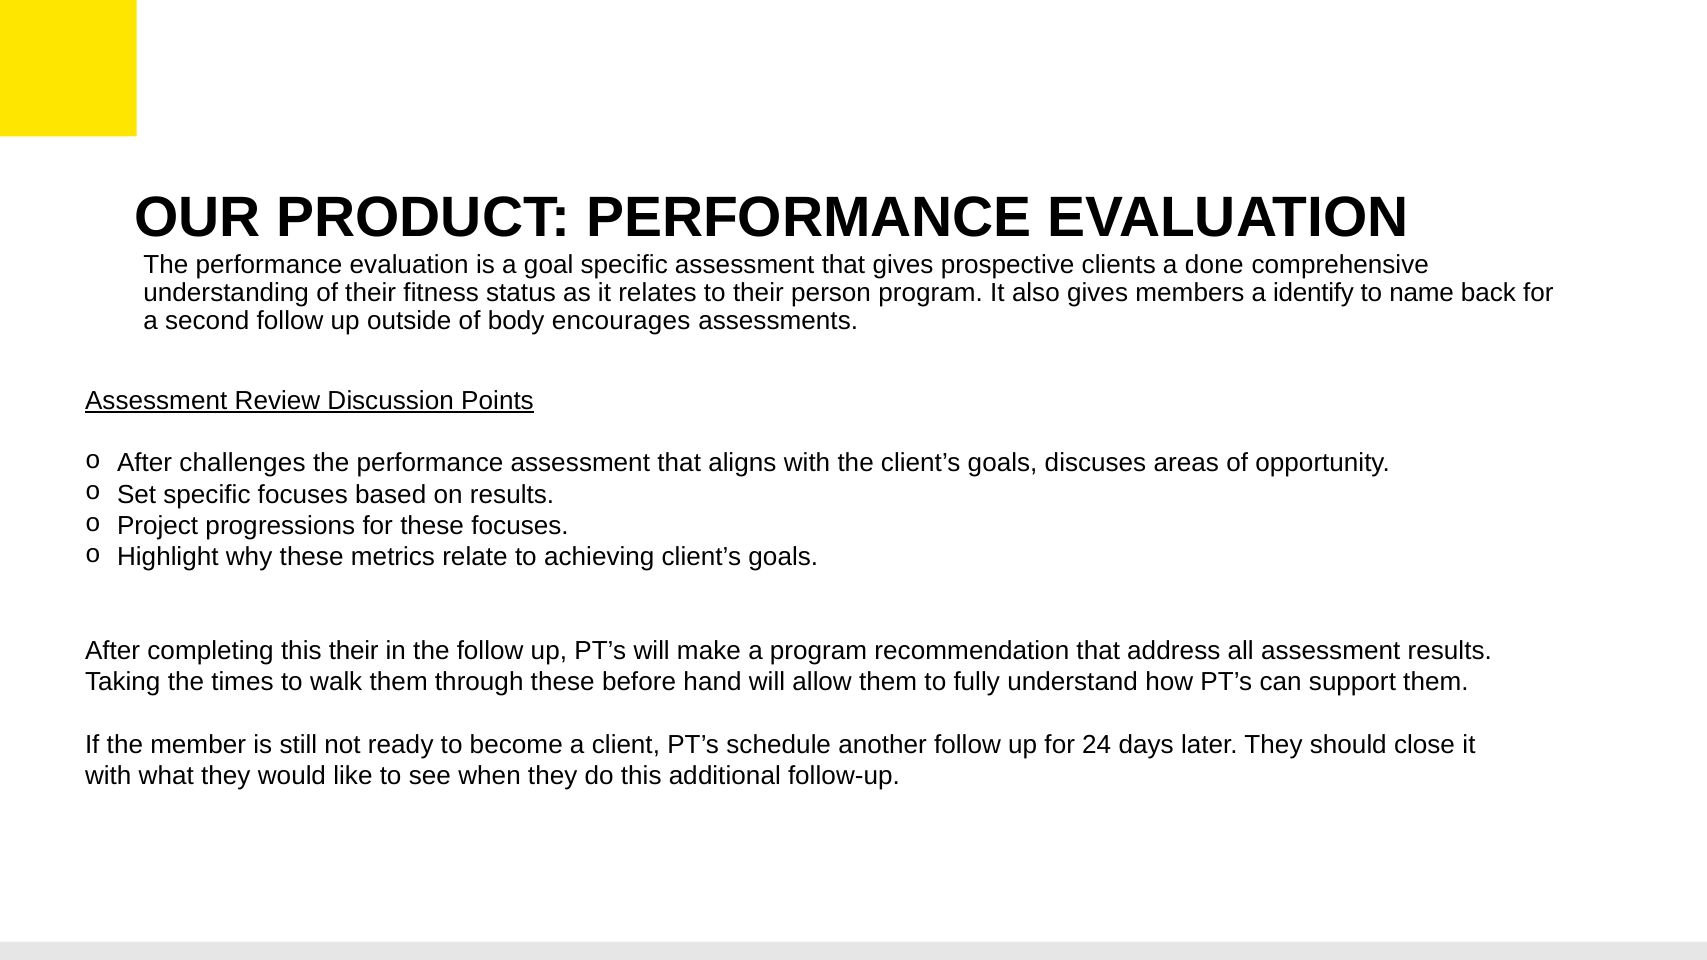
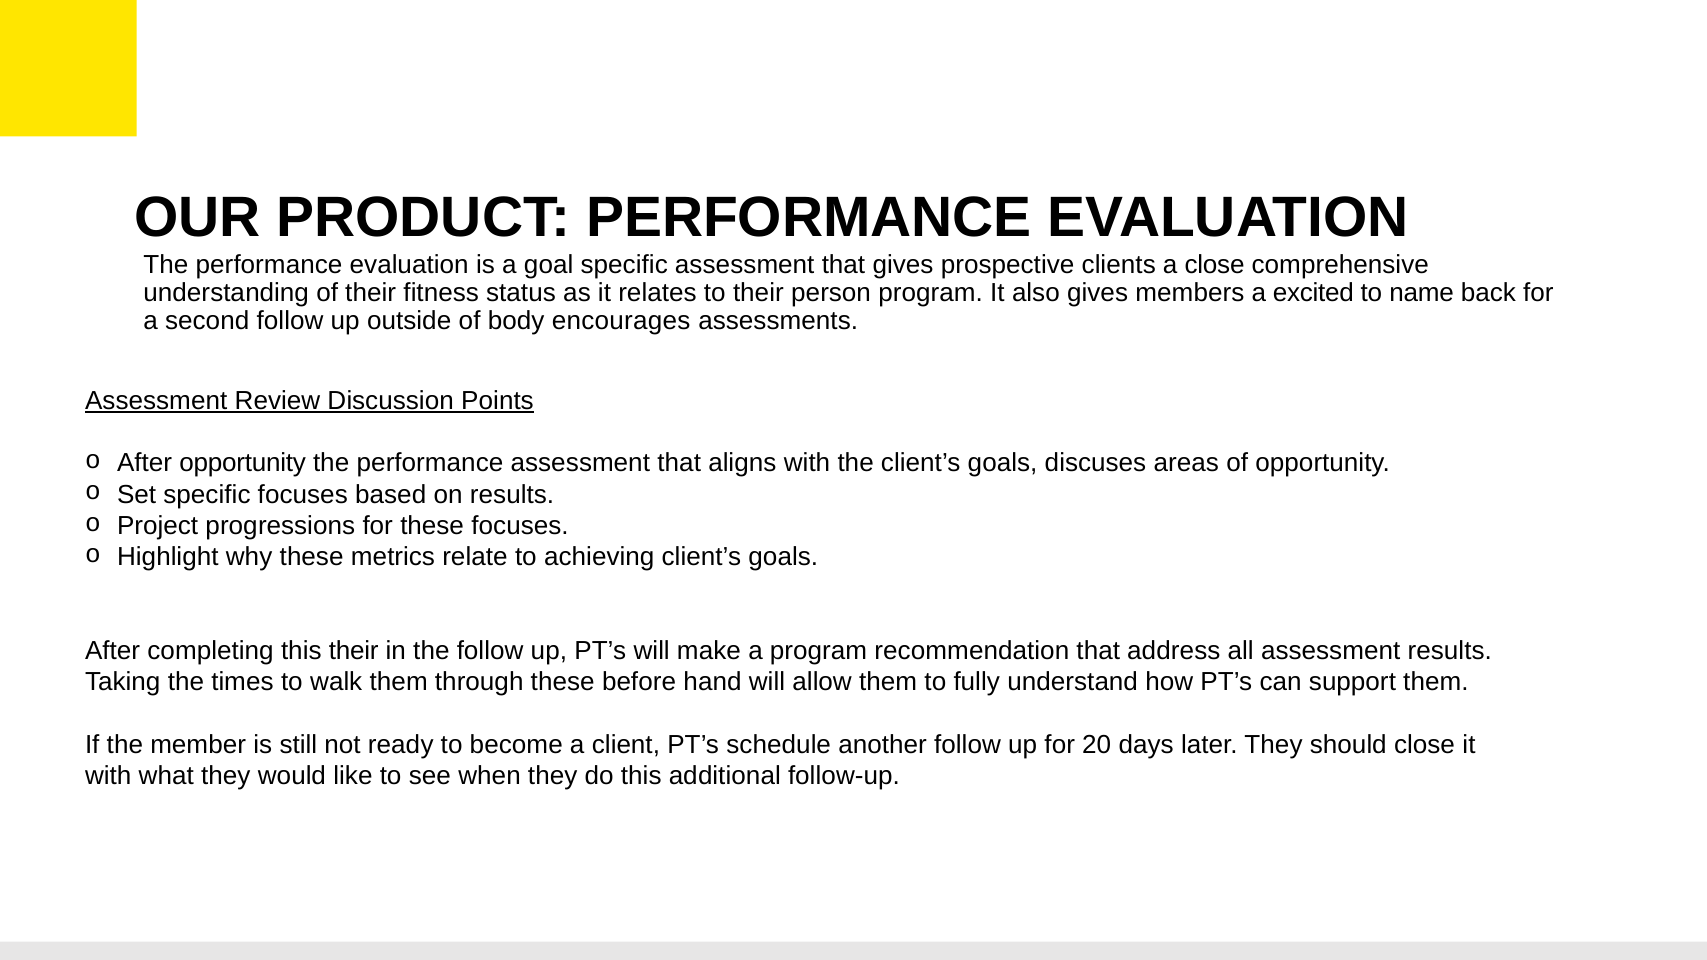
a done: done -> close
identify: identify -> excited
After challenges: challenges -> opportunity
24: 24 -> 20
